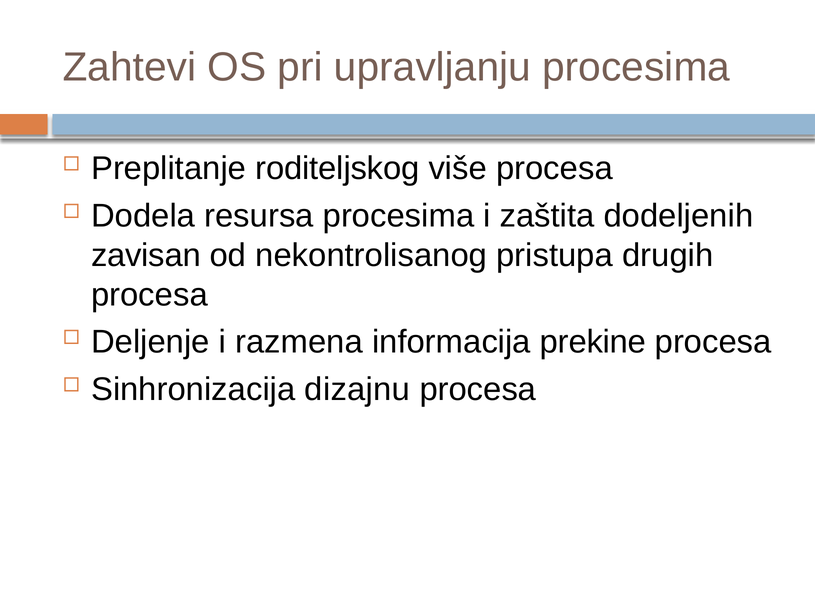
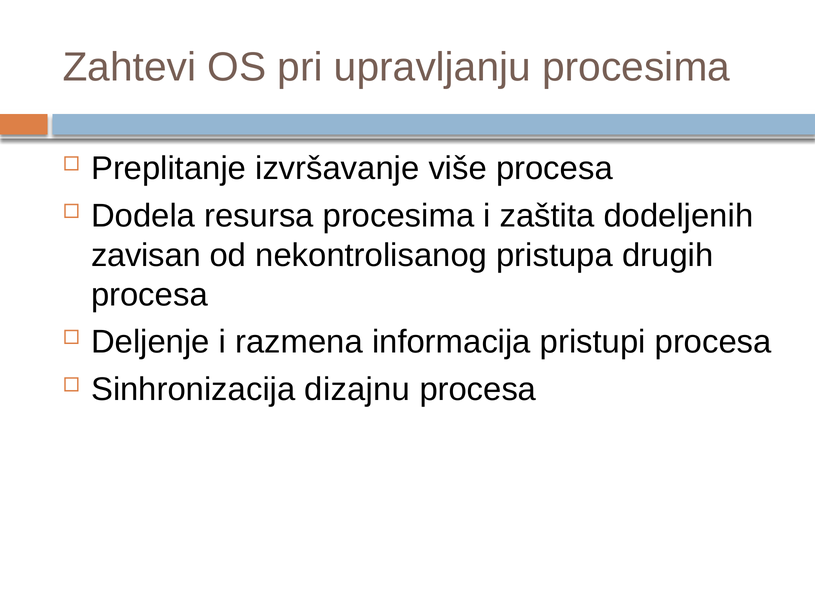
roditeljskog: roditeljskog -> izvršavanje
prekine: prekine -> pristupi
